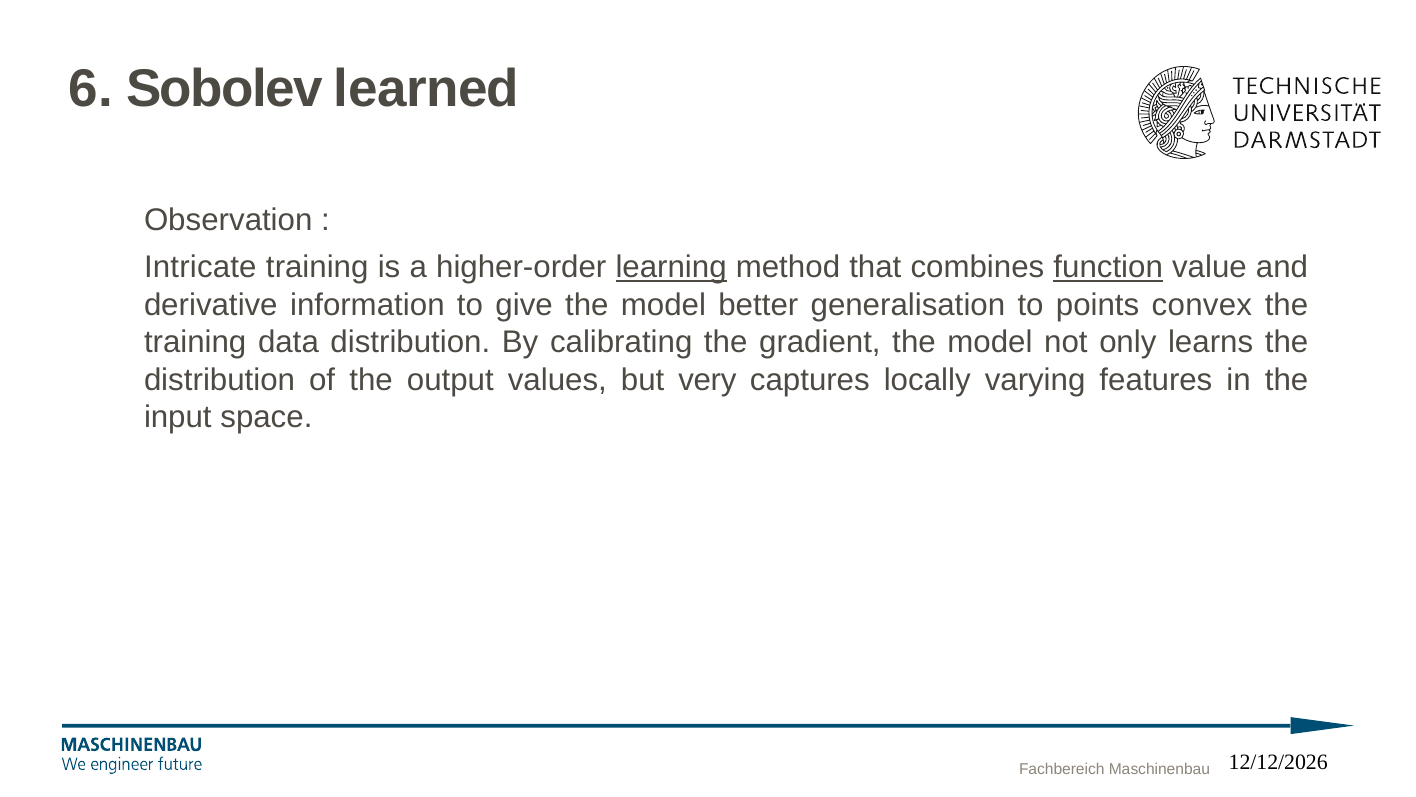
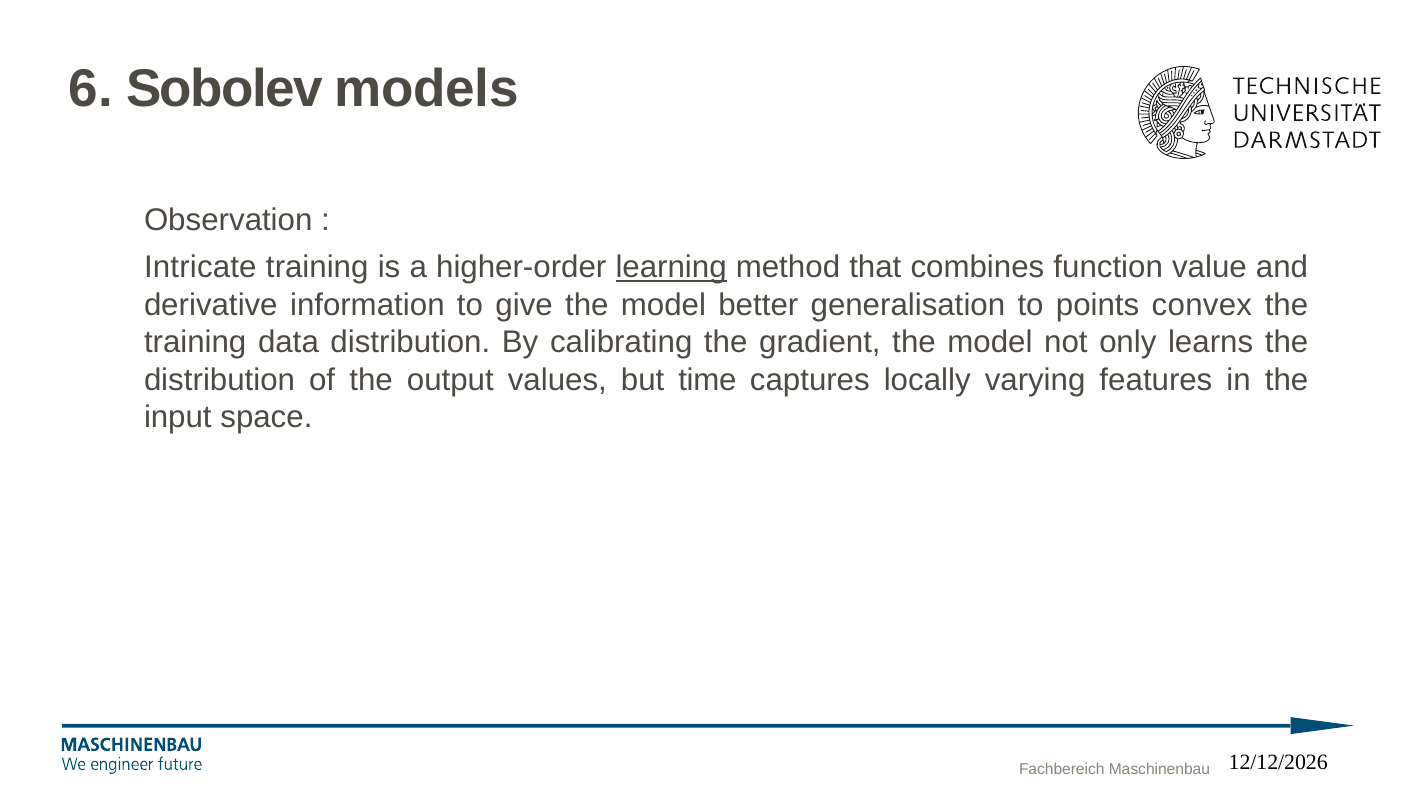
learned: learned -> models
function underline: present -> none
very: very -> time
